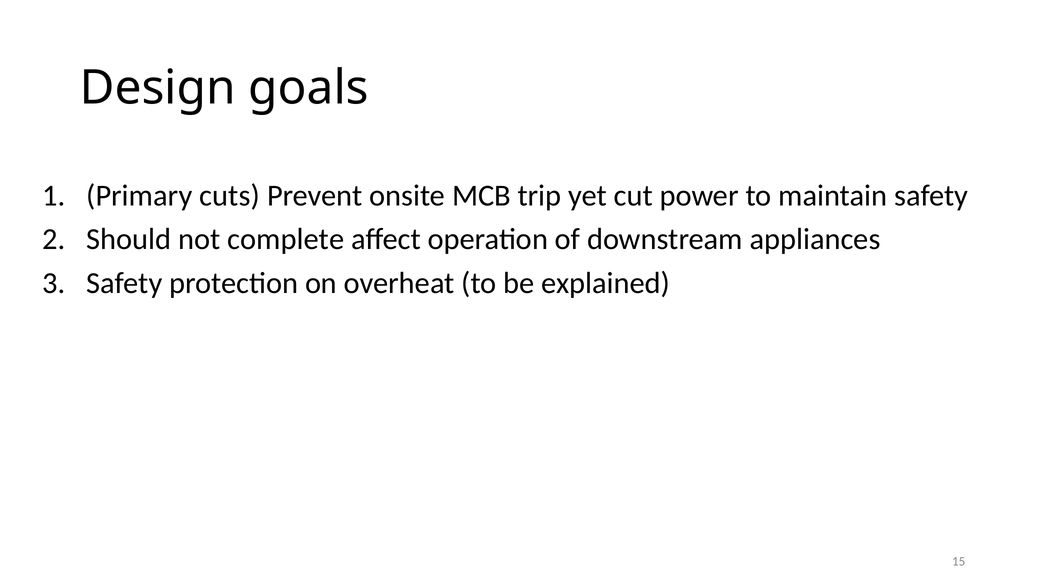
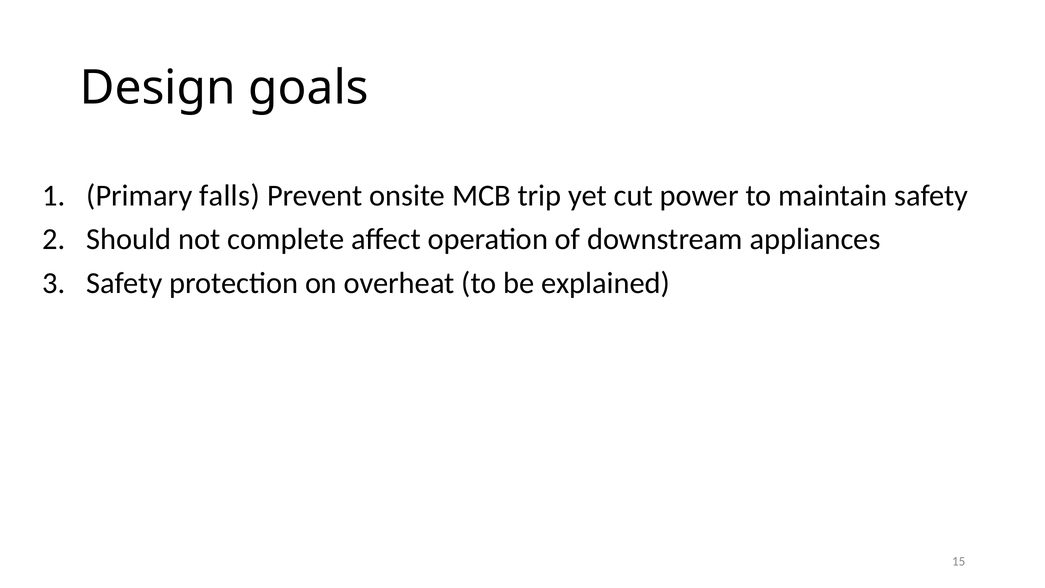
cuts: cuts -> falls
